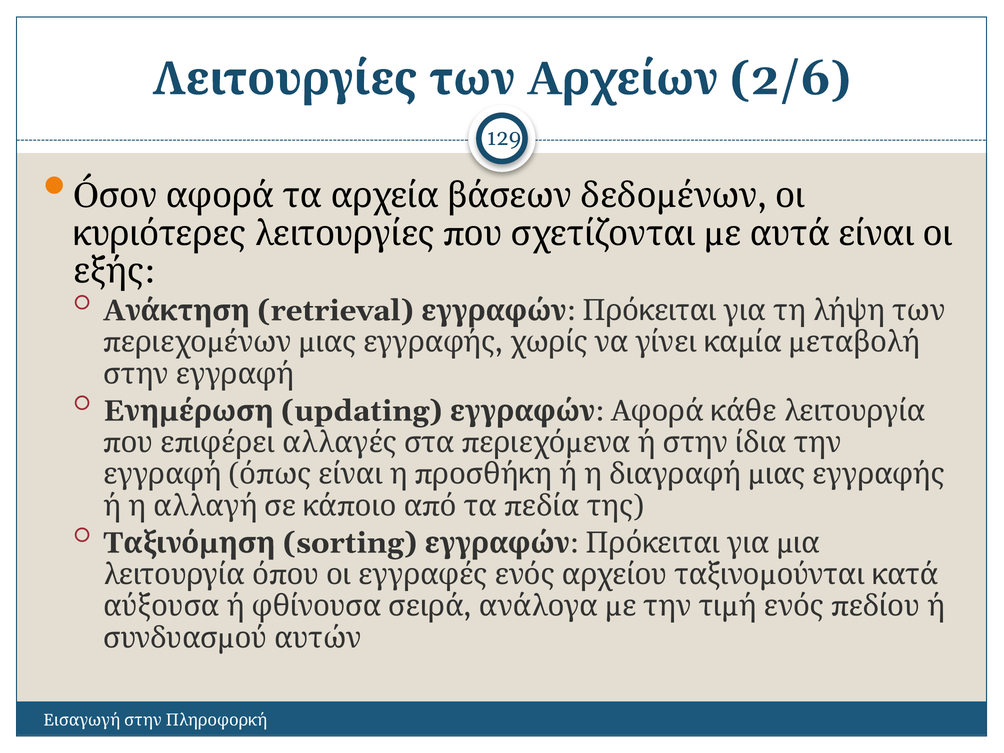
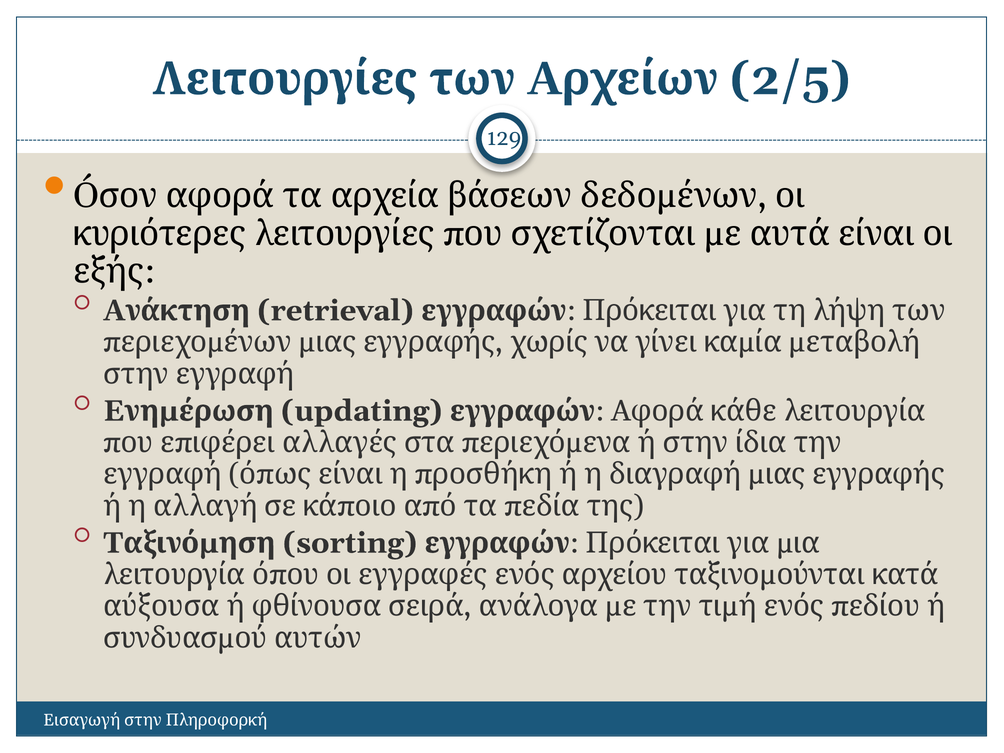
2/6: 2/6 -> 2/5
